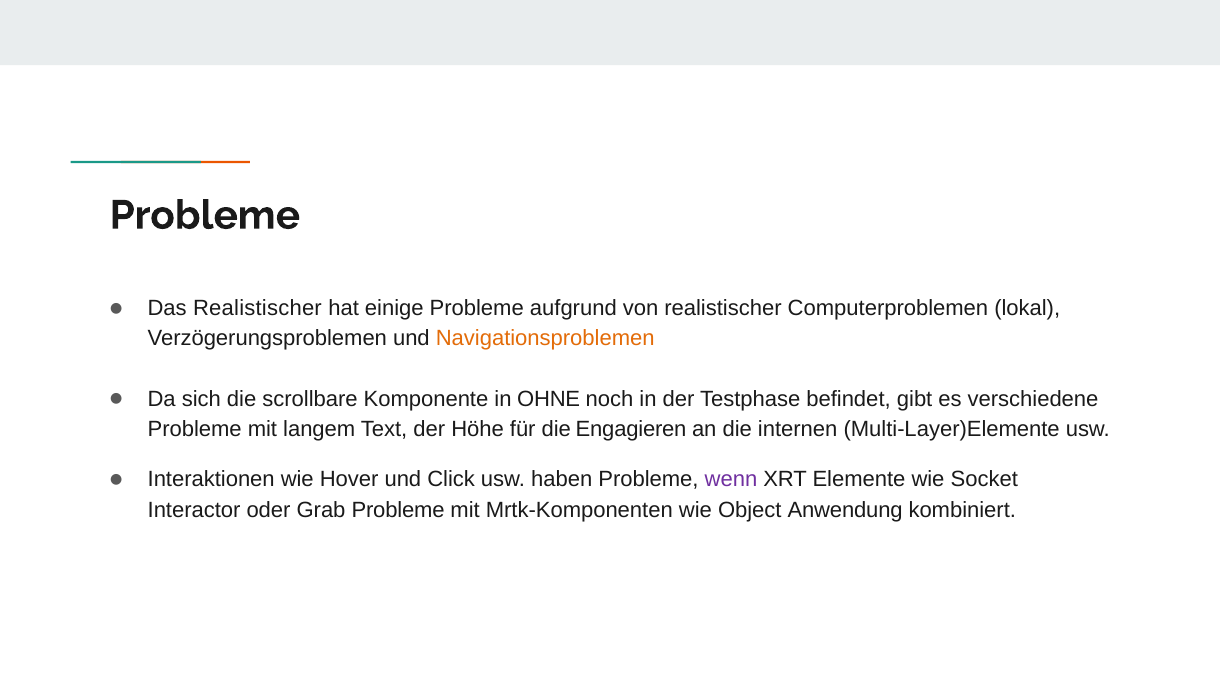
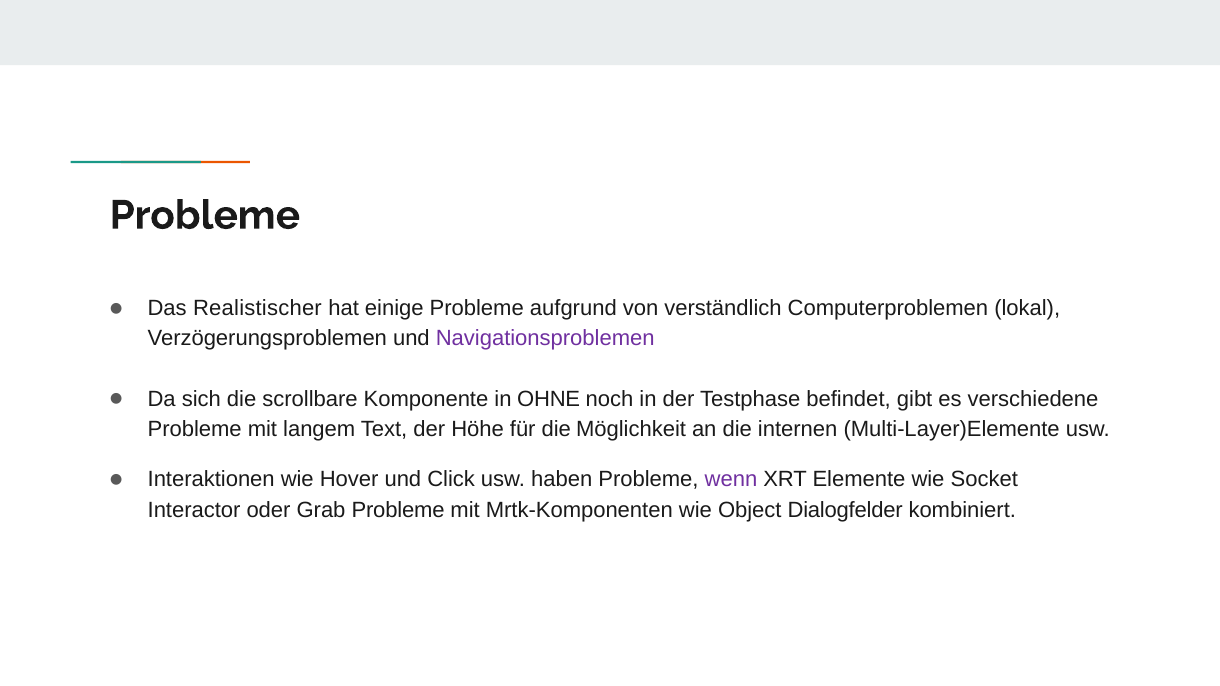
von realistischer: realistischer -> verständlich
Navigationsproblemen colour: orange -> purple
Engagieren: Engagieren -> Möglichkeit
Anwendung: Anwendung -> Dialogfelder
